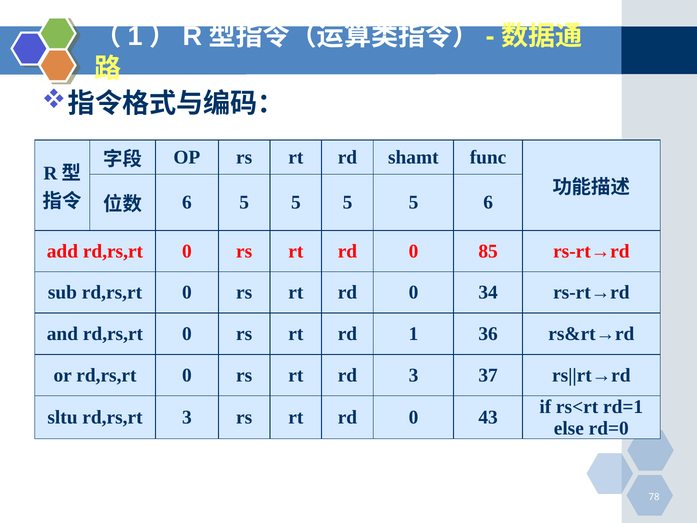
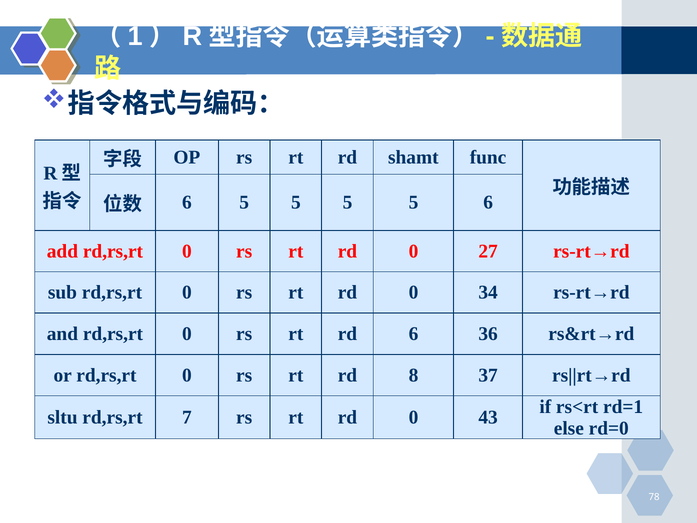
85: 85 -> 27
rd 1: 1 -> 6
rd 3: 3 -> 8
rd,rs,rt 3: 3 -> 7
